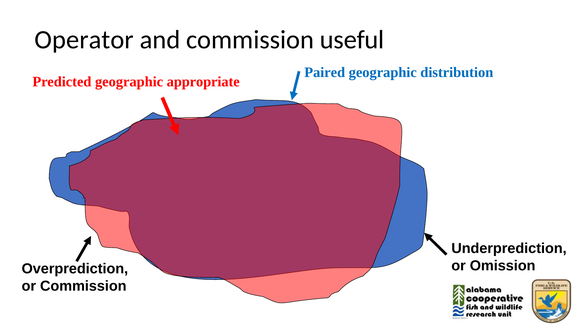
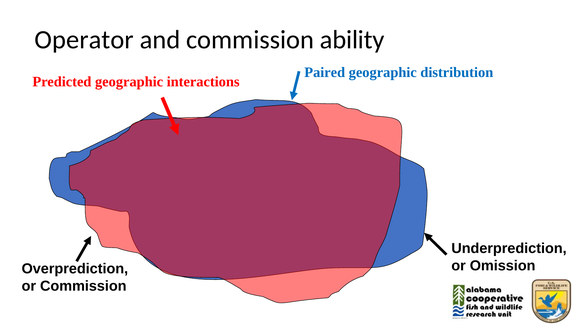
useful: useful -> ability
appropriate: appropriate -> interactions
